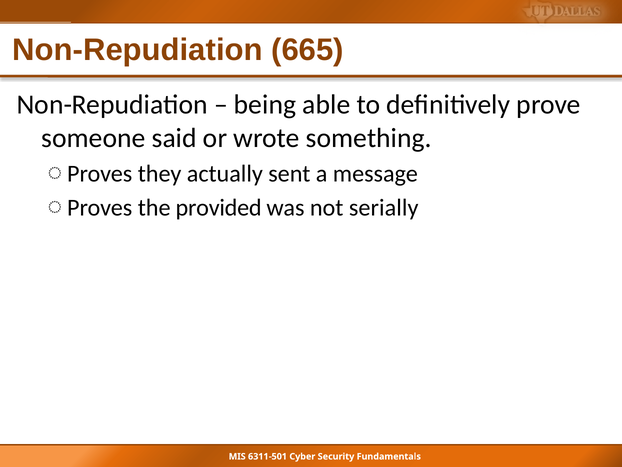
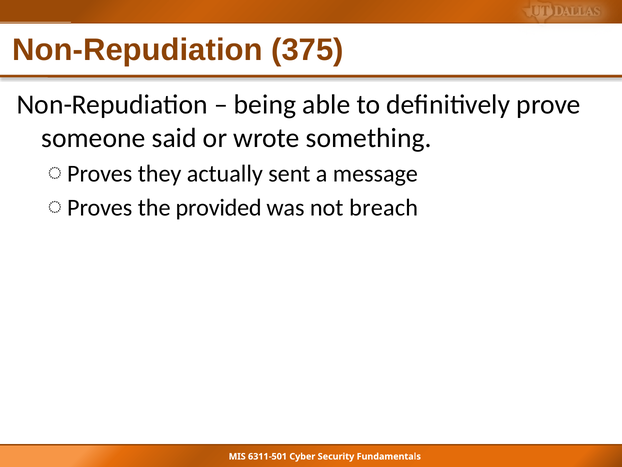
665: 665 -> 375
serially: serially -> breach
